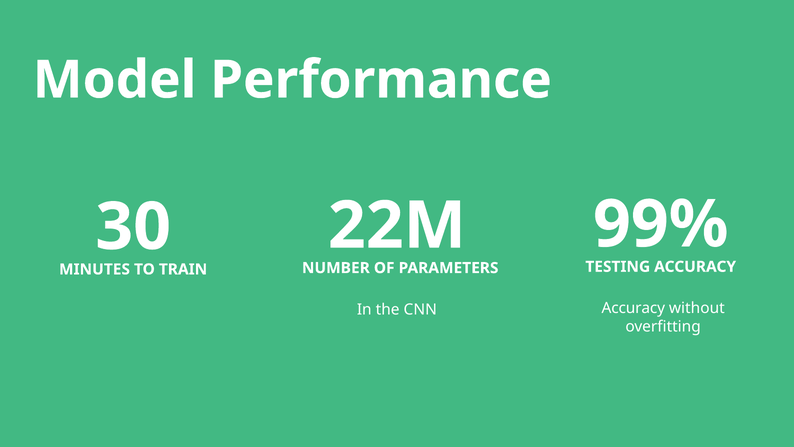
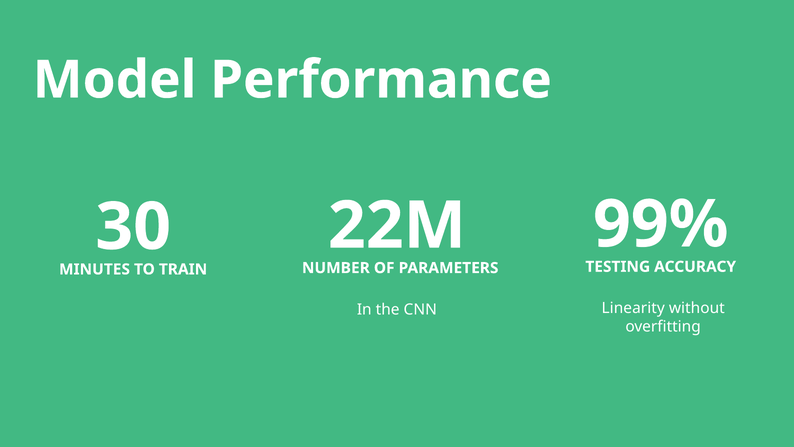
Accuracy at (633, 308): Accuracy -> Linearity
